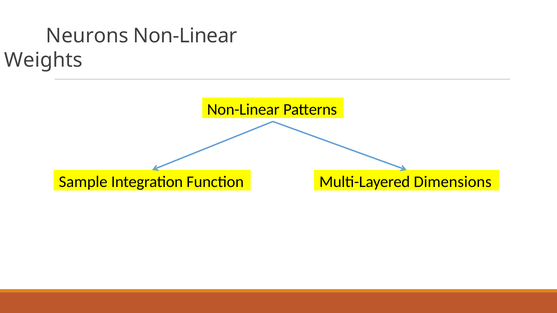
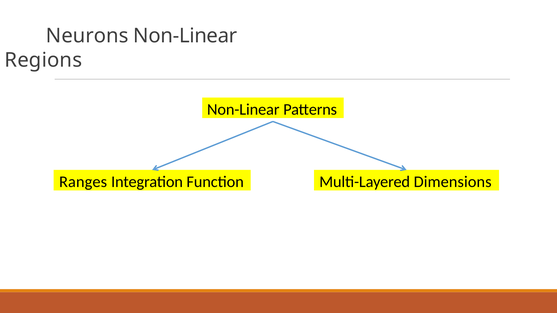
Weights: Weights -> Regions
Sample: Sample -> Ranges
